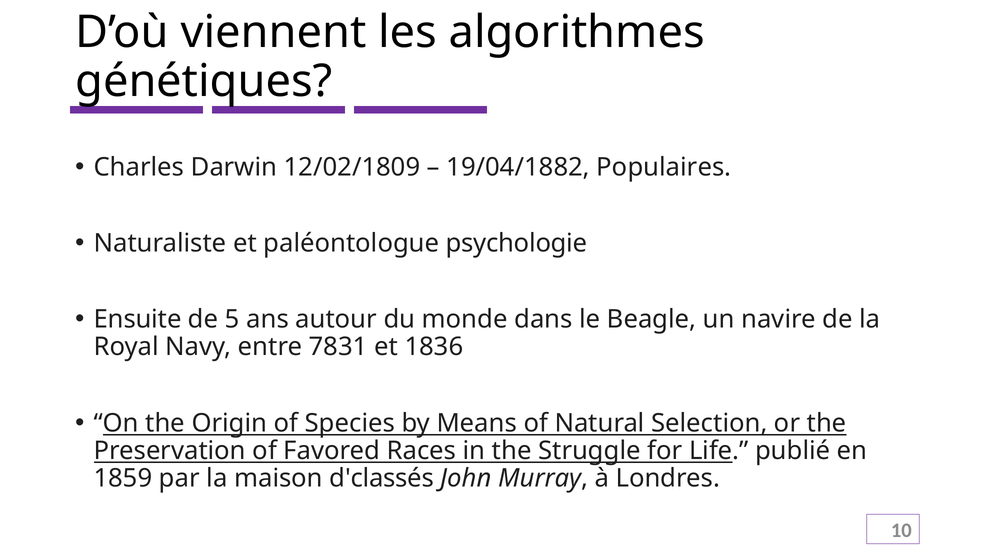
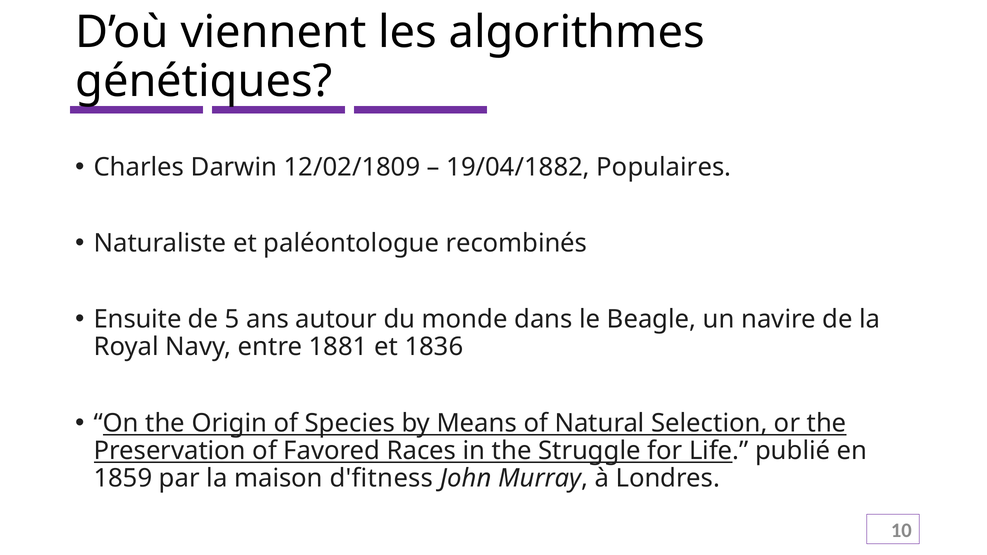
psychologie: psychologie -> recombinés
7831: 7831 -> 1881
d'classés: d'classés -> d'fitness
